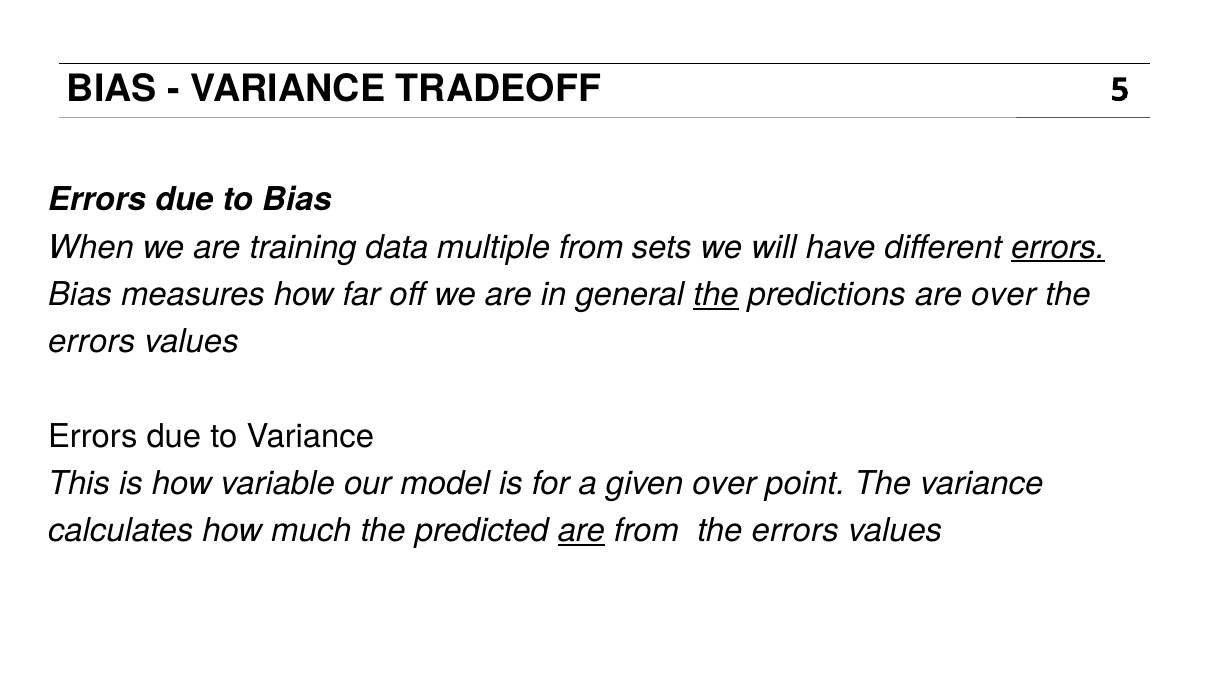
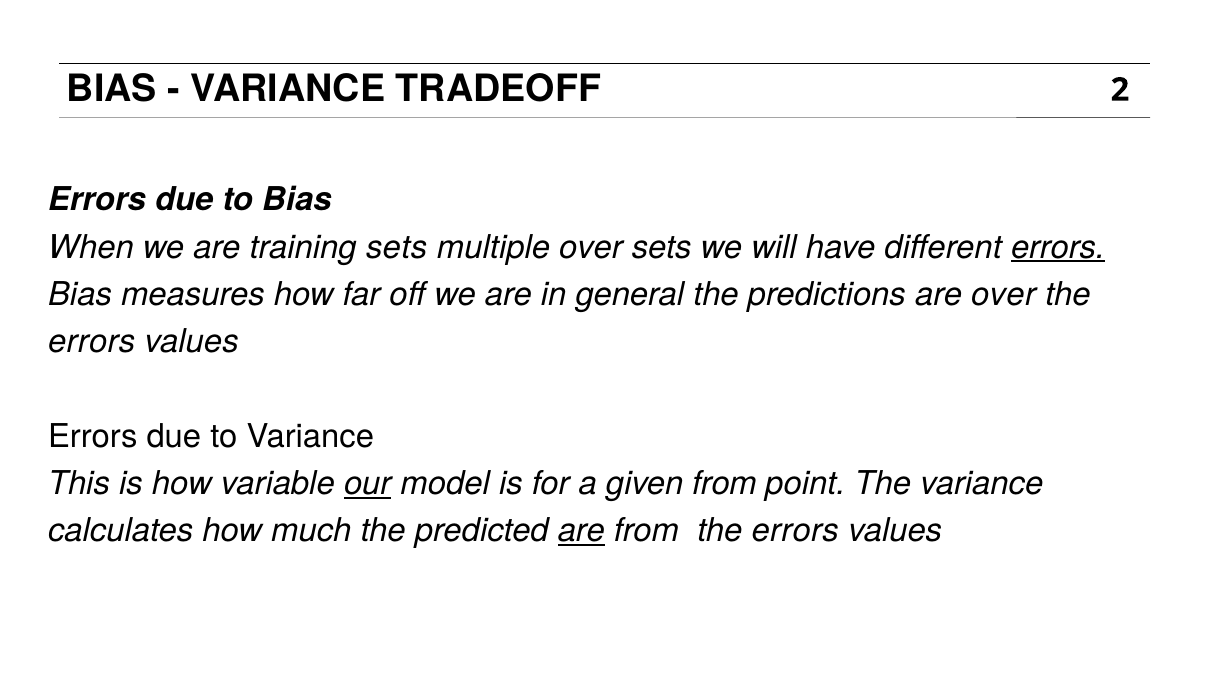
5: 5 -> 2
training data: data -> sets
multiple from: from -> over
the at (716, 294) underline: present -> none
our underline: none -> present
given over: over -> from
